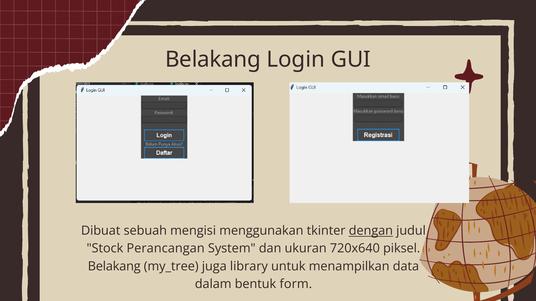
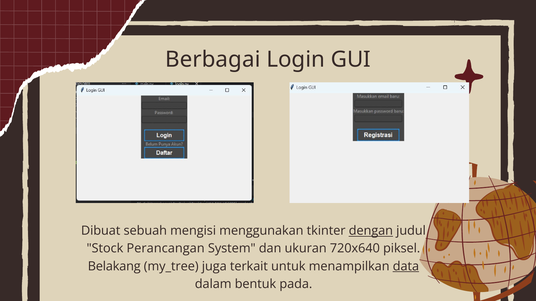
Belakang at (213, 60): Belakang -> Berbagai
library: library -> terkait
data underline: none -> present
form: form -> pada
